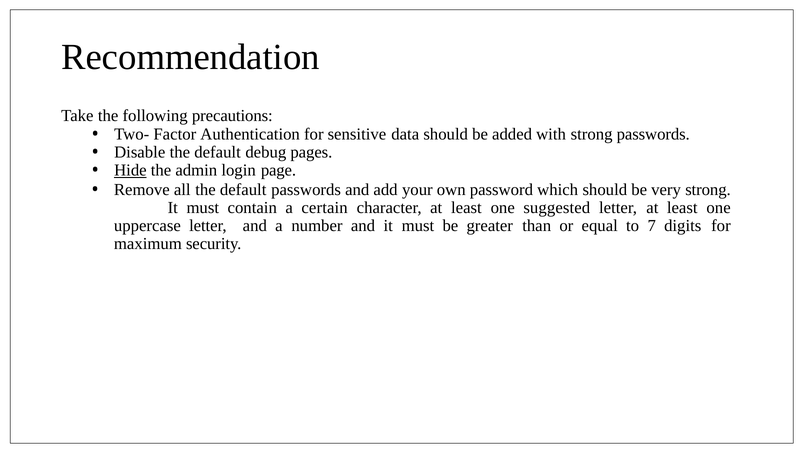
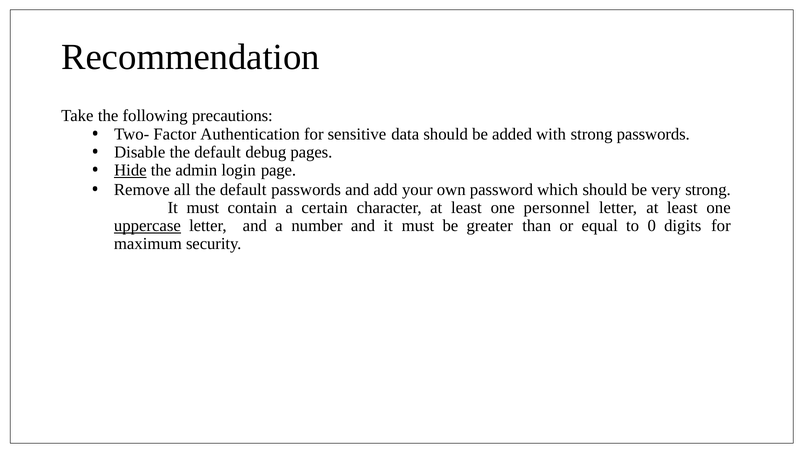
suggested: suggested -> personnel
uppercase underline: none -> present
7: 7 -> 0
